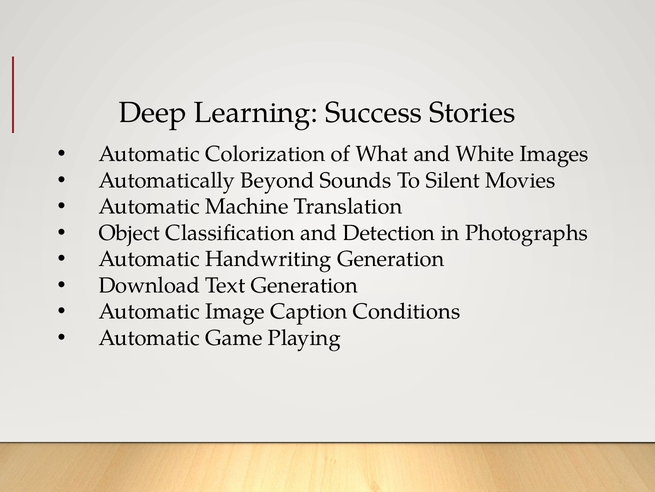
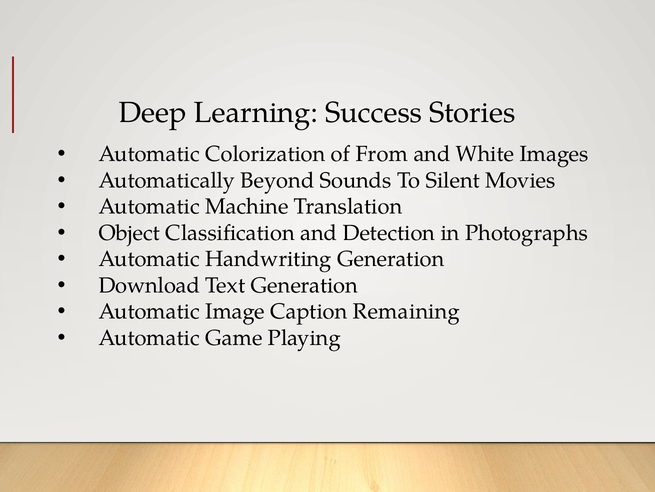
What: What -> From
Conditions: Conditions -> Remaining
